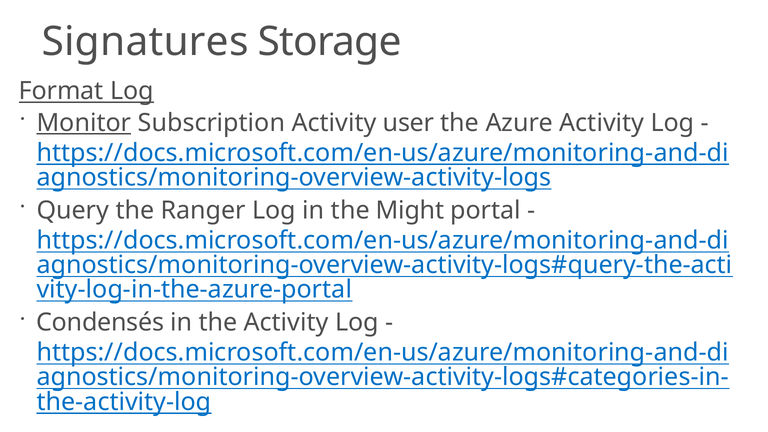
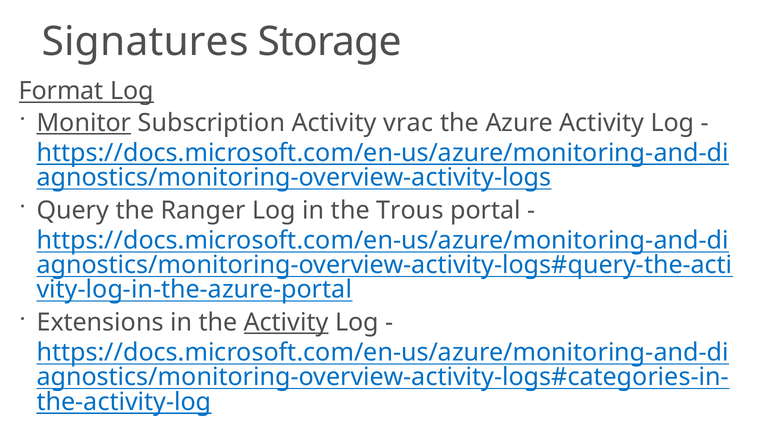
user: user -> vrac
Might: Might -> Trous
Condensés: Condensés -> Extensions
Activity at (286, 322) underline: none -> present
